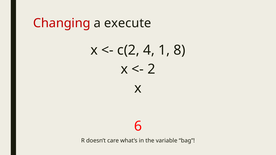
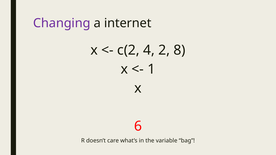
Changing colour: red -> purple
execute: execute -> internet
1: 1 -> 2
2: 2 -> 1
